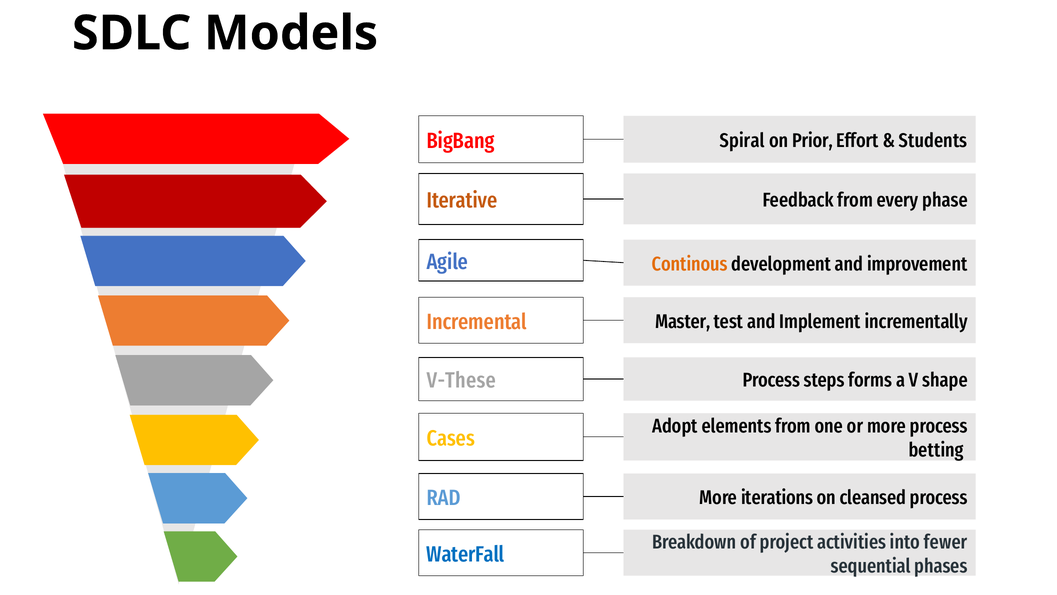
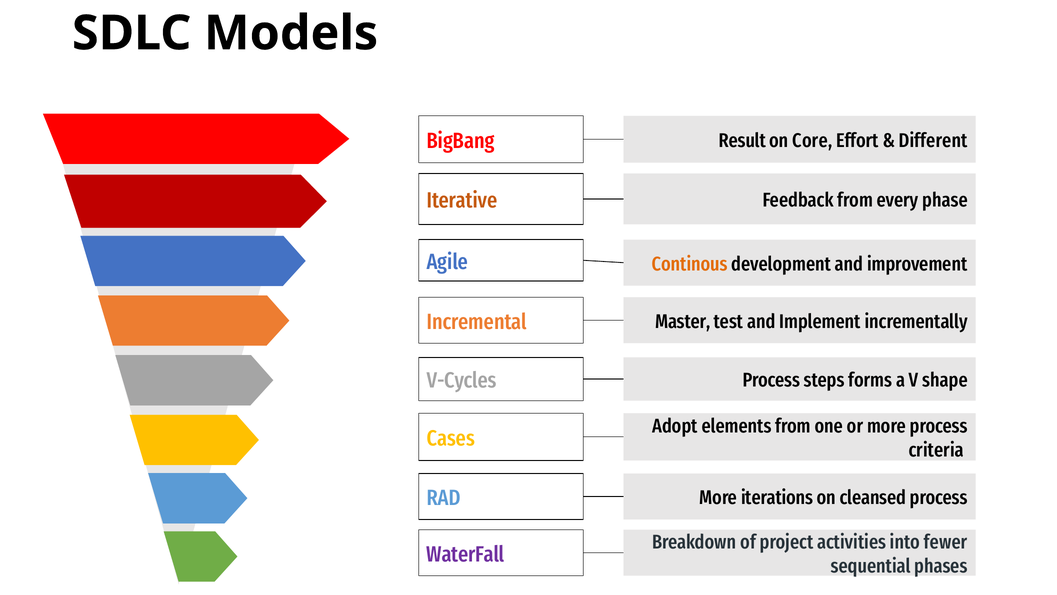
Spiral: Spiral -> Result
Prior: Prior -> Core
Students: Students -> Different
V-These: V-These -> V-Cycles
betting: betting -> criteria
WaterFall colour: blue -> purple
